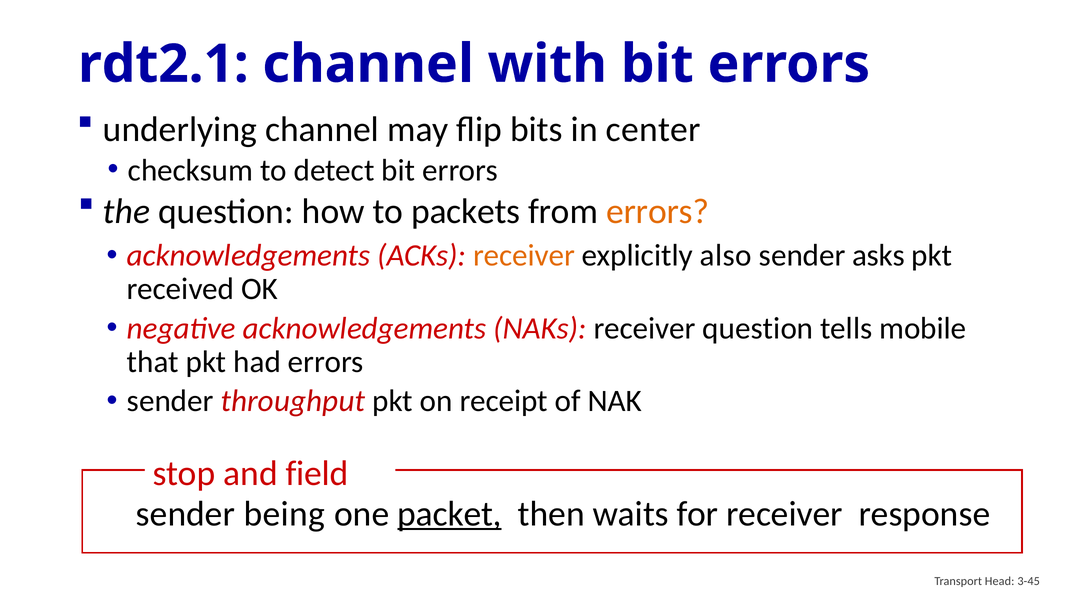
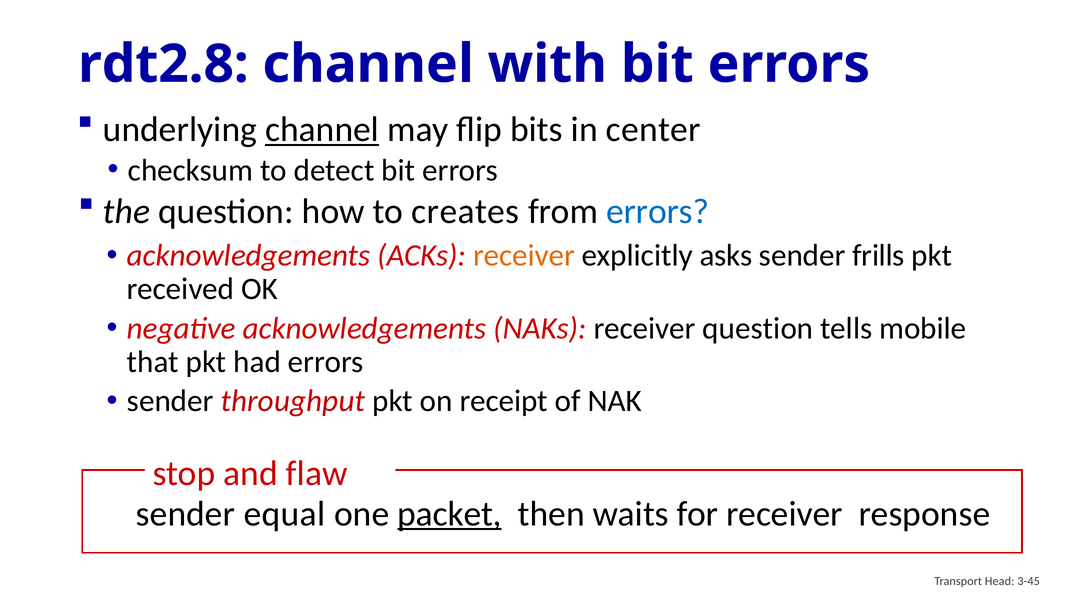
rdt2.1: rdt2.1 -> rdt2.8
channel at (322, 130) underline: none -> present
packets: packets -> creates
errors at (658, 211) colour: orange -> blue
also: also -> asks
asks: asks -> frills
field: field -> flaw
being: being -> equal
